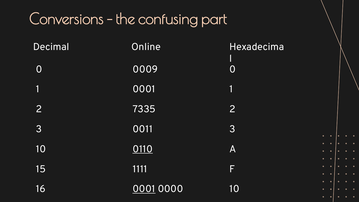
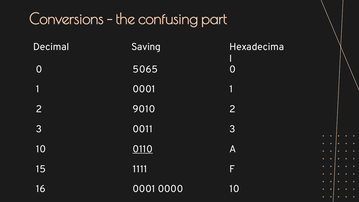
Online: Online -> Saving
0009: 0009 -> 5065
7335: 7335 -> 9010
0001 at (144, 189) underline: present -> none
